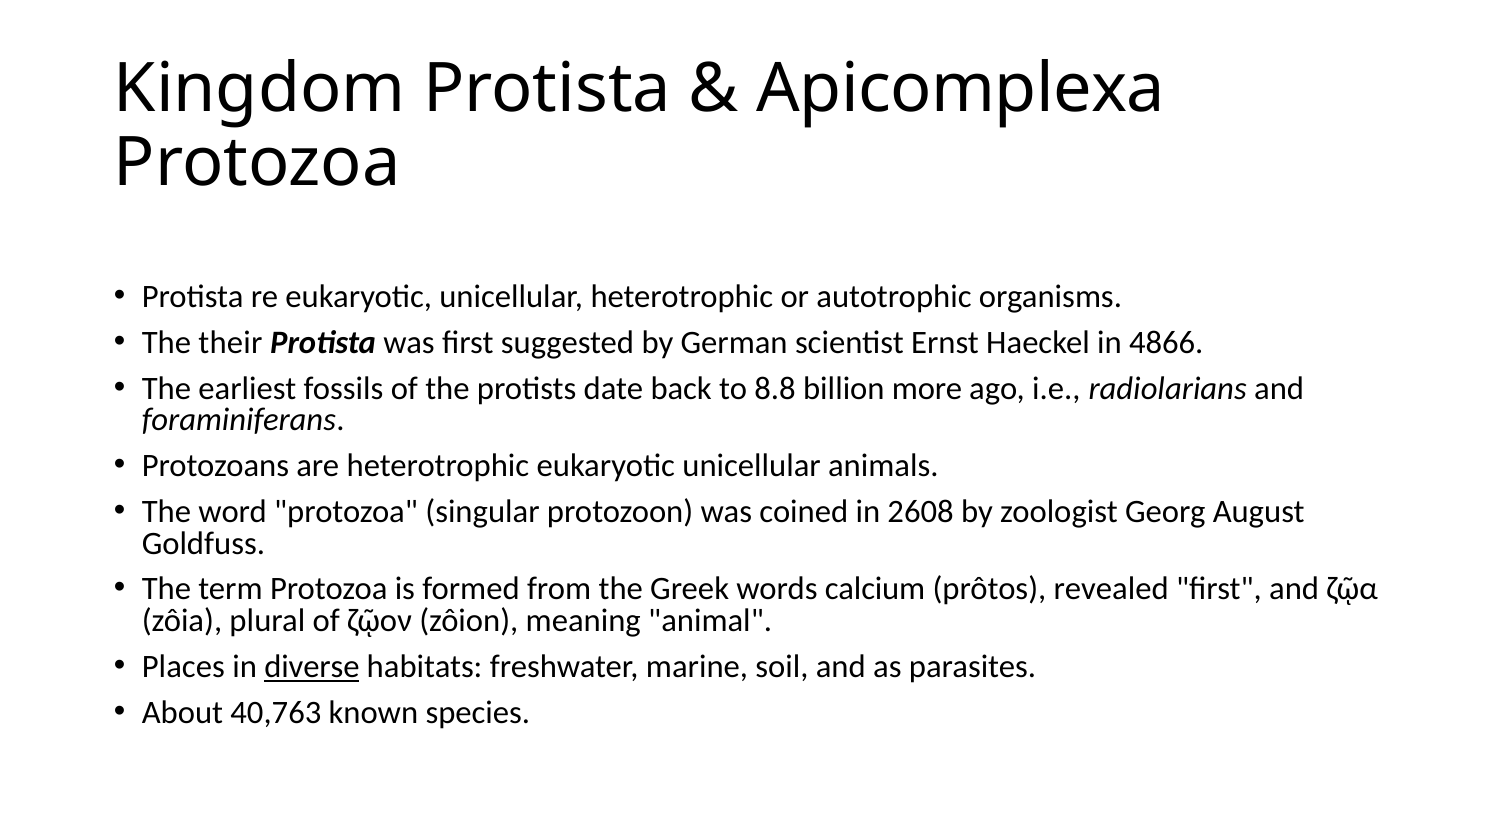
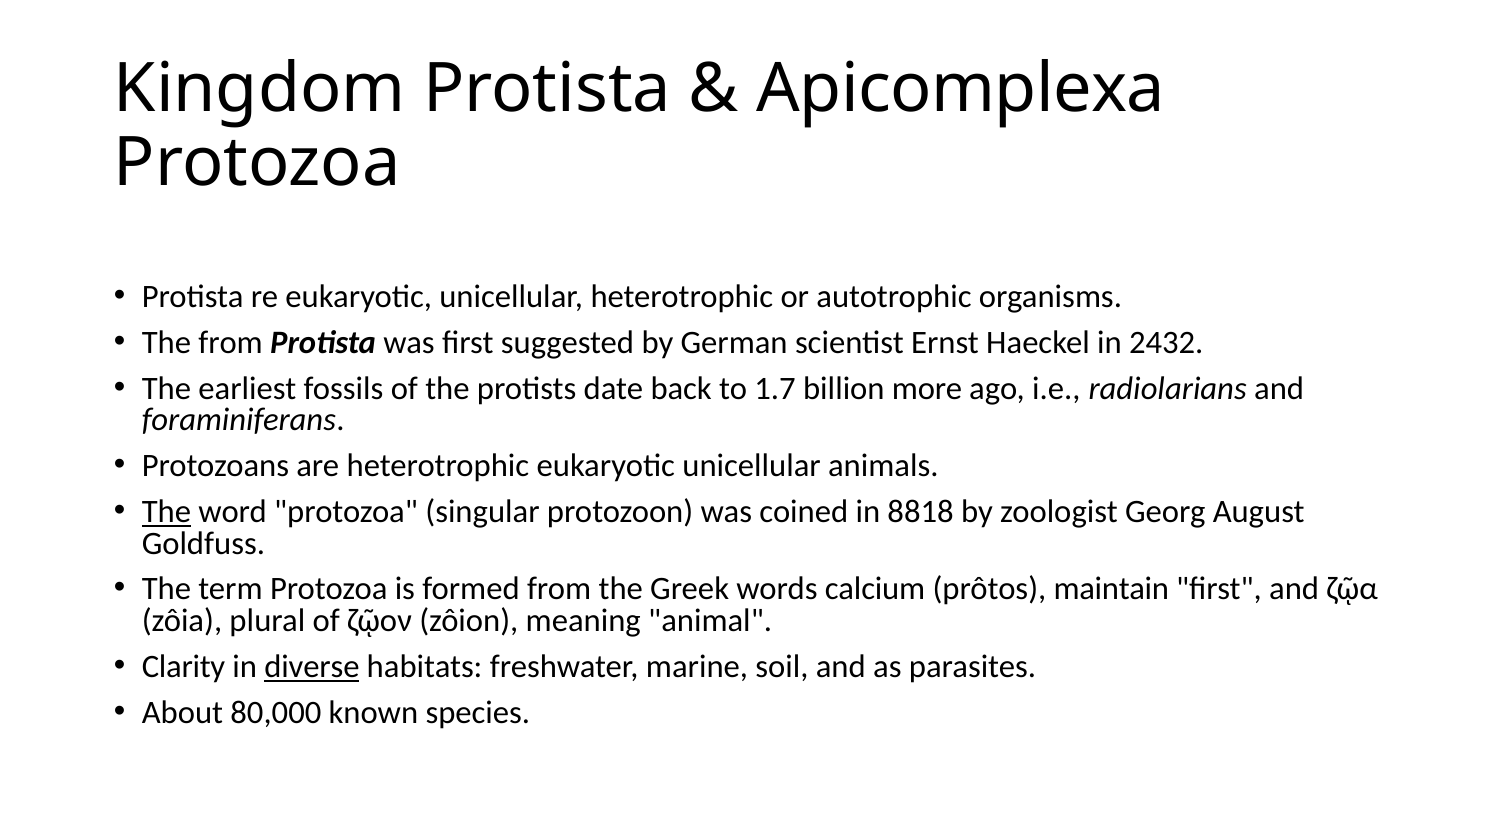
The their: their -> from
4866: 4866 -> 2432
8.8: 8.8 -> 1.7
The at (166, 512) underline: none -> present
2608: 2608 -> 8818
revealed: revealed -> maintain
Places: Places -> Clarity
40,763: 40,763 -> 80,000
